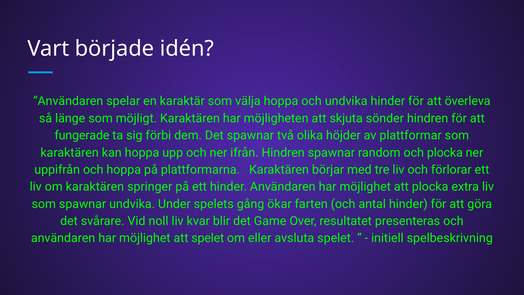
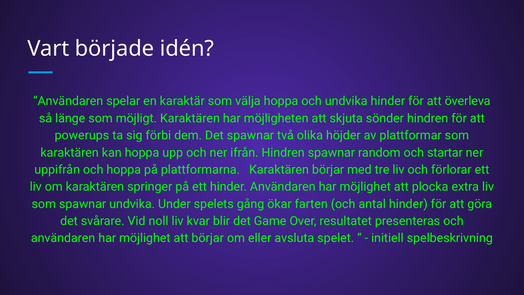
fungerade: fungerade -> powerups
och plocka: plocka -> startar
att spelet: spelet -> börjar
